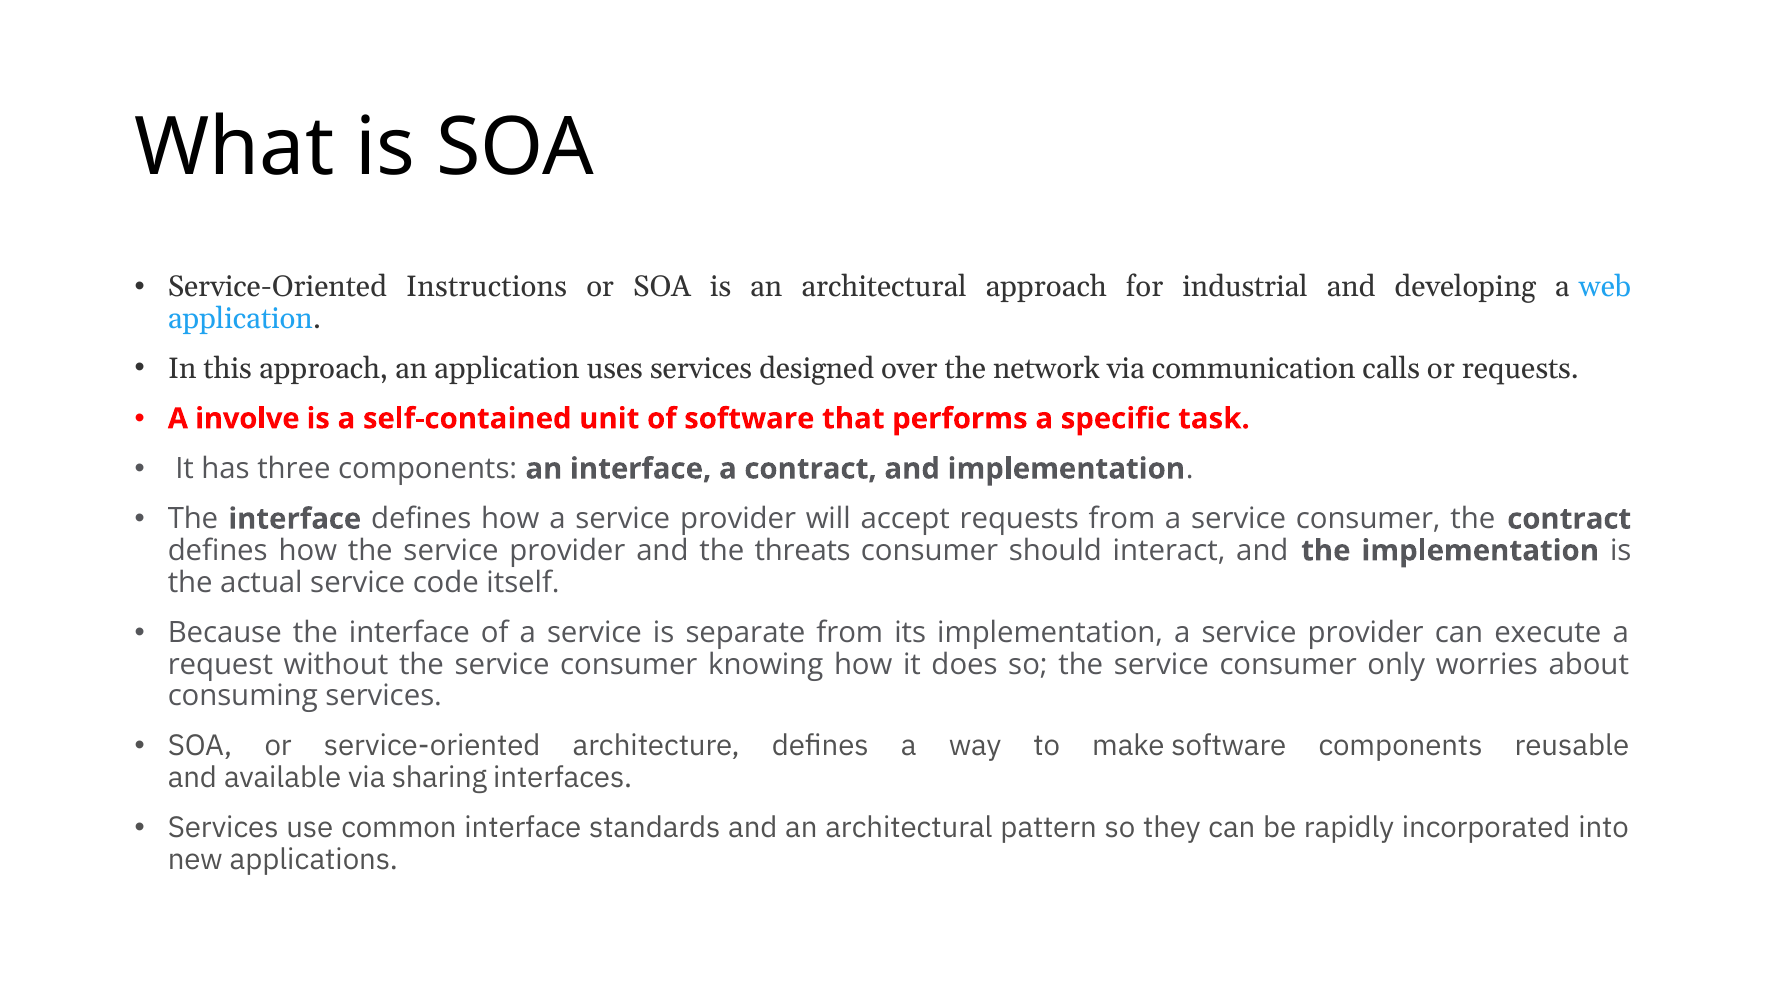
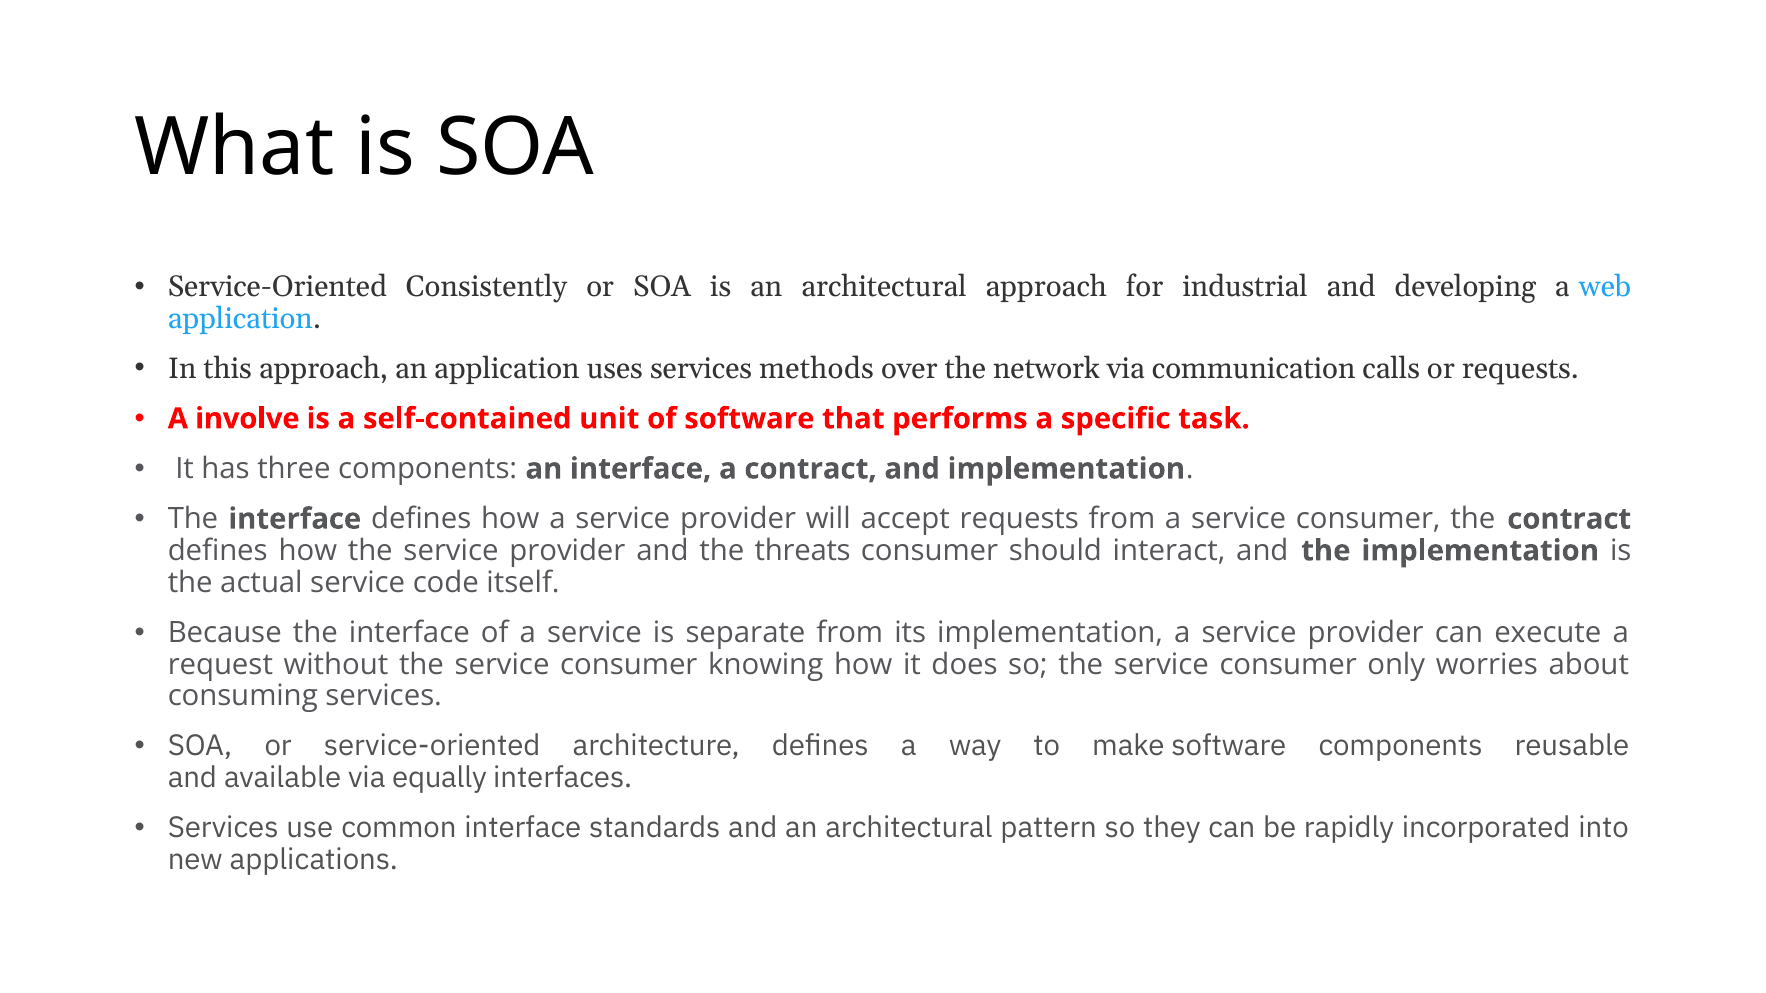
Instructions: Instructions -> Consistently
designed: designed -> methods
sharing: sharing -> equally
